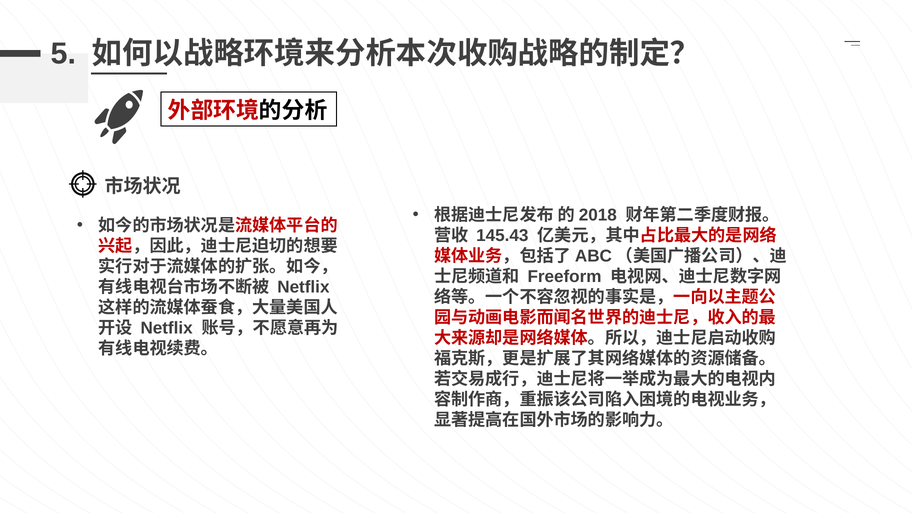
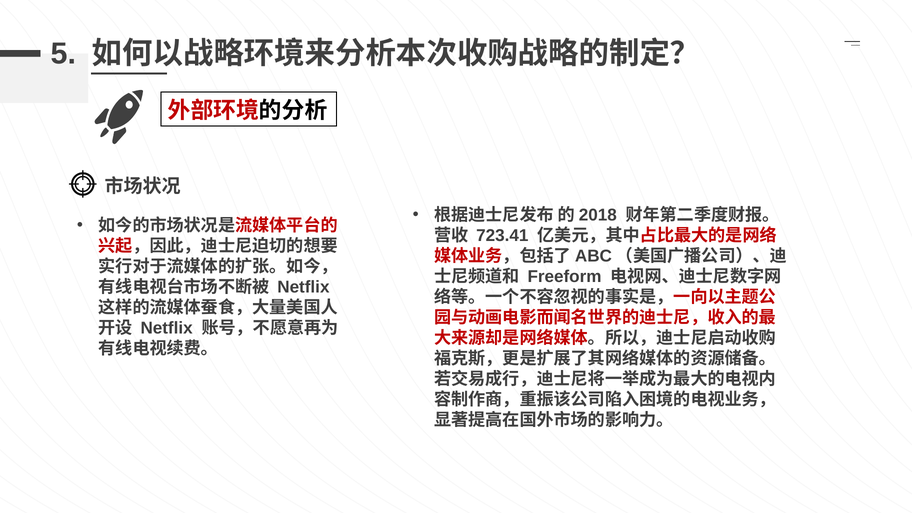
145.43: 145.43 -> 723.41
